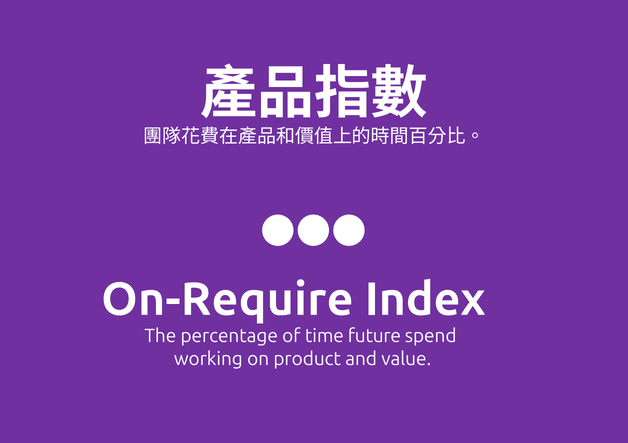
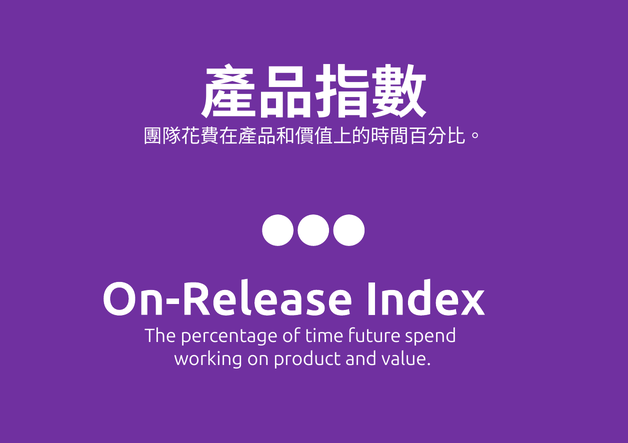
On-Require: On-Require -> On-Release
